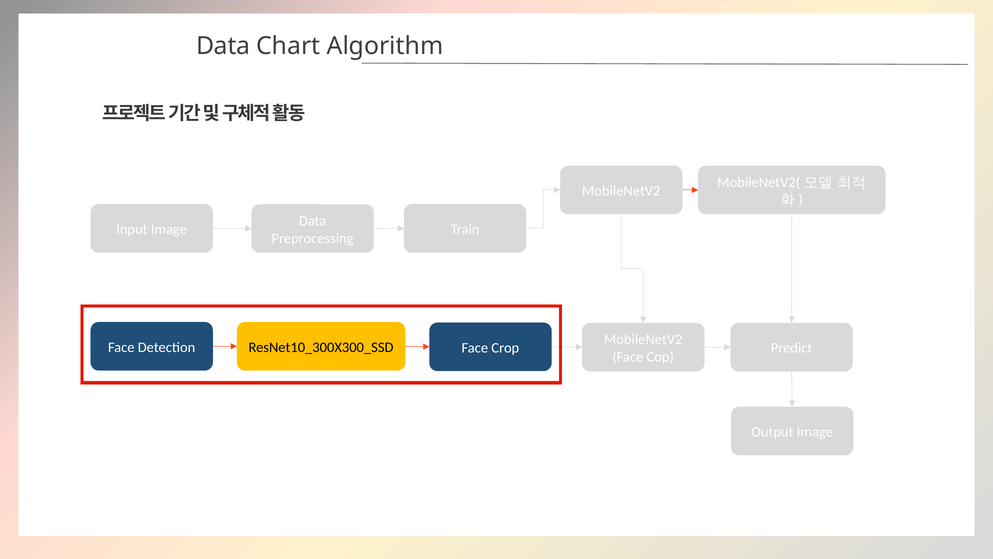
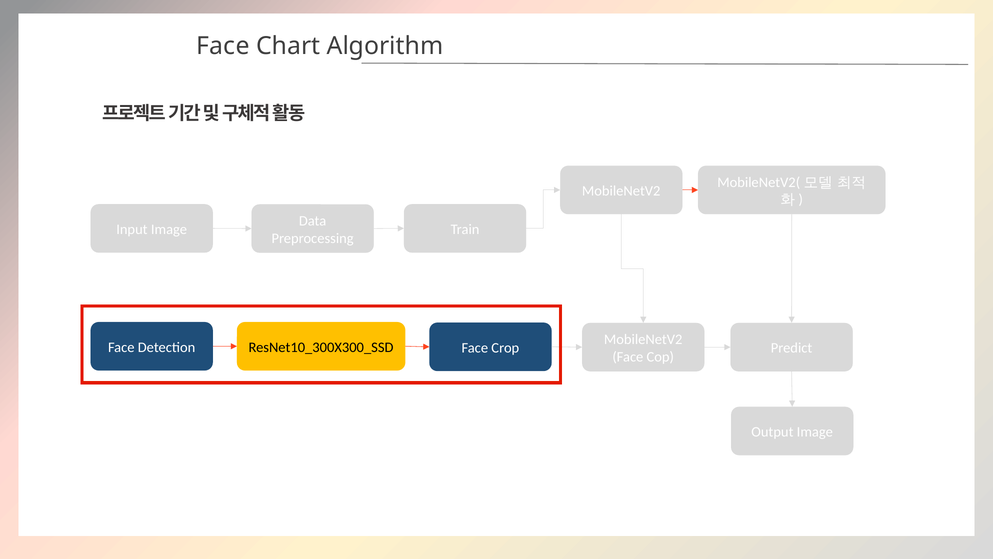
04-9 Data: Data -> Face
